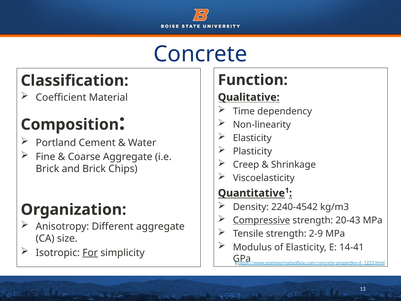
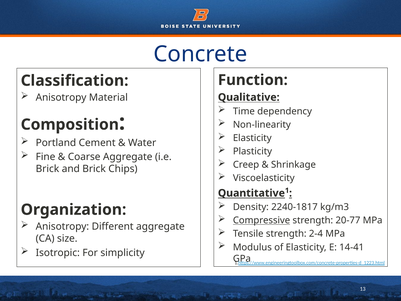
Coefficient at (61, 98): Coefficient -> Anisotropy
2240-4542: 2240-4542 -> 2240-1817
20-43: 20-43 -> 20-77
2-9: 2-9 -> 2-4
For underline: present -> none
